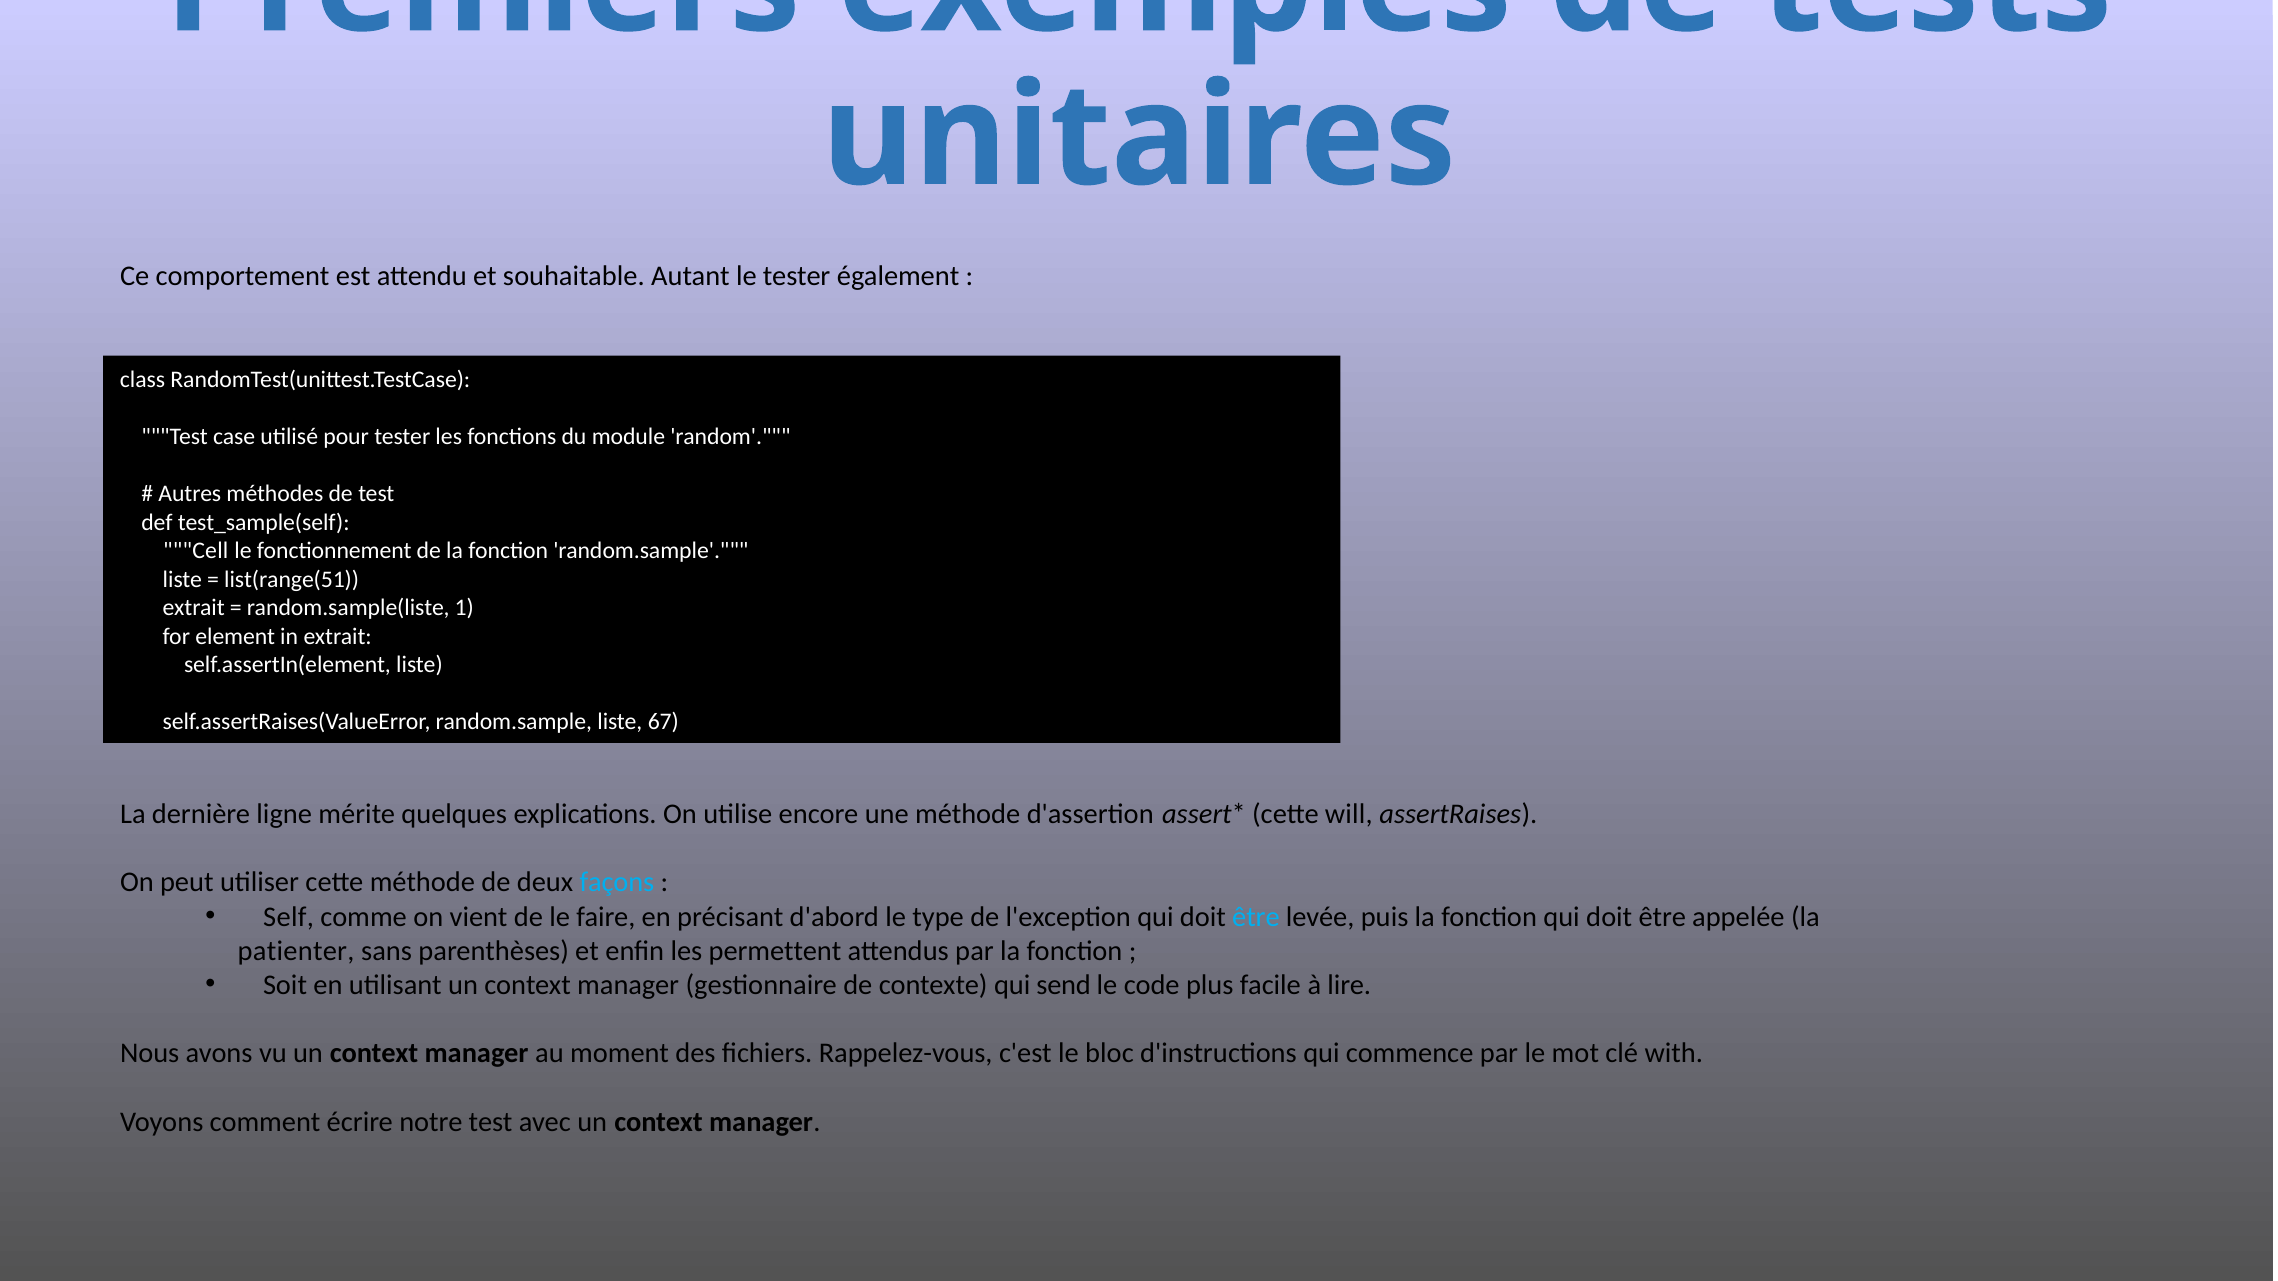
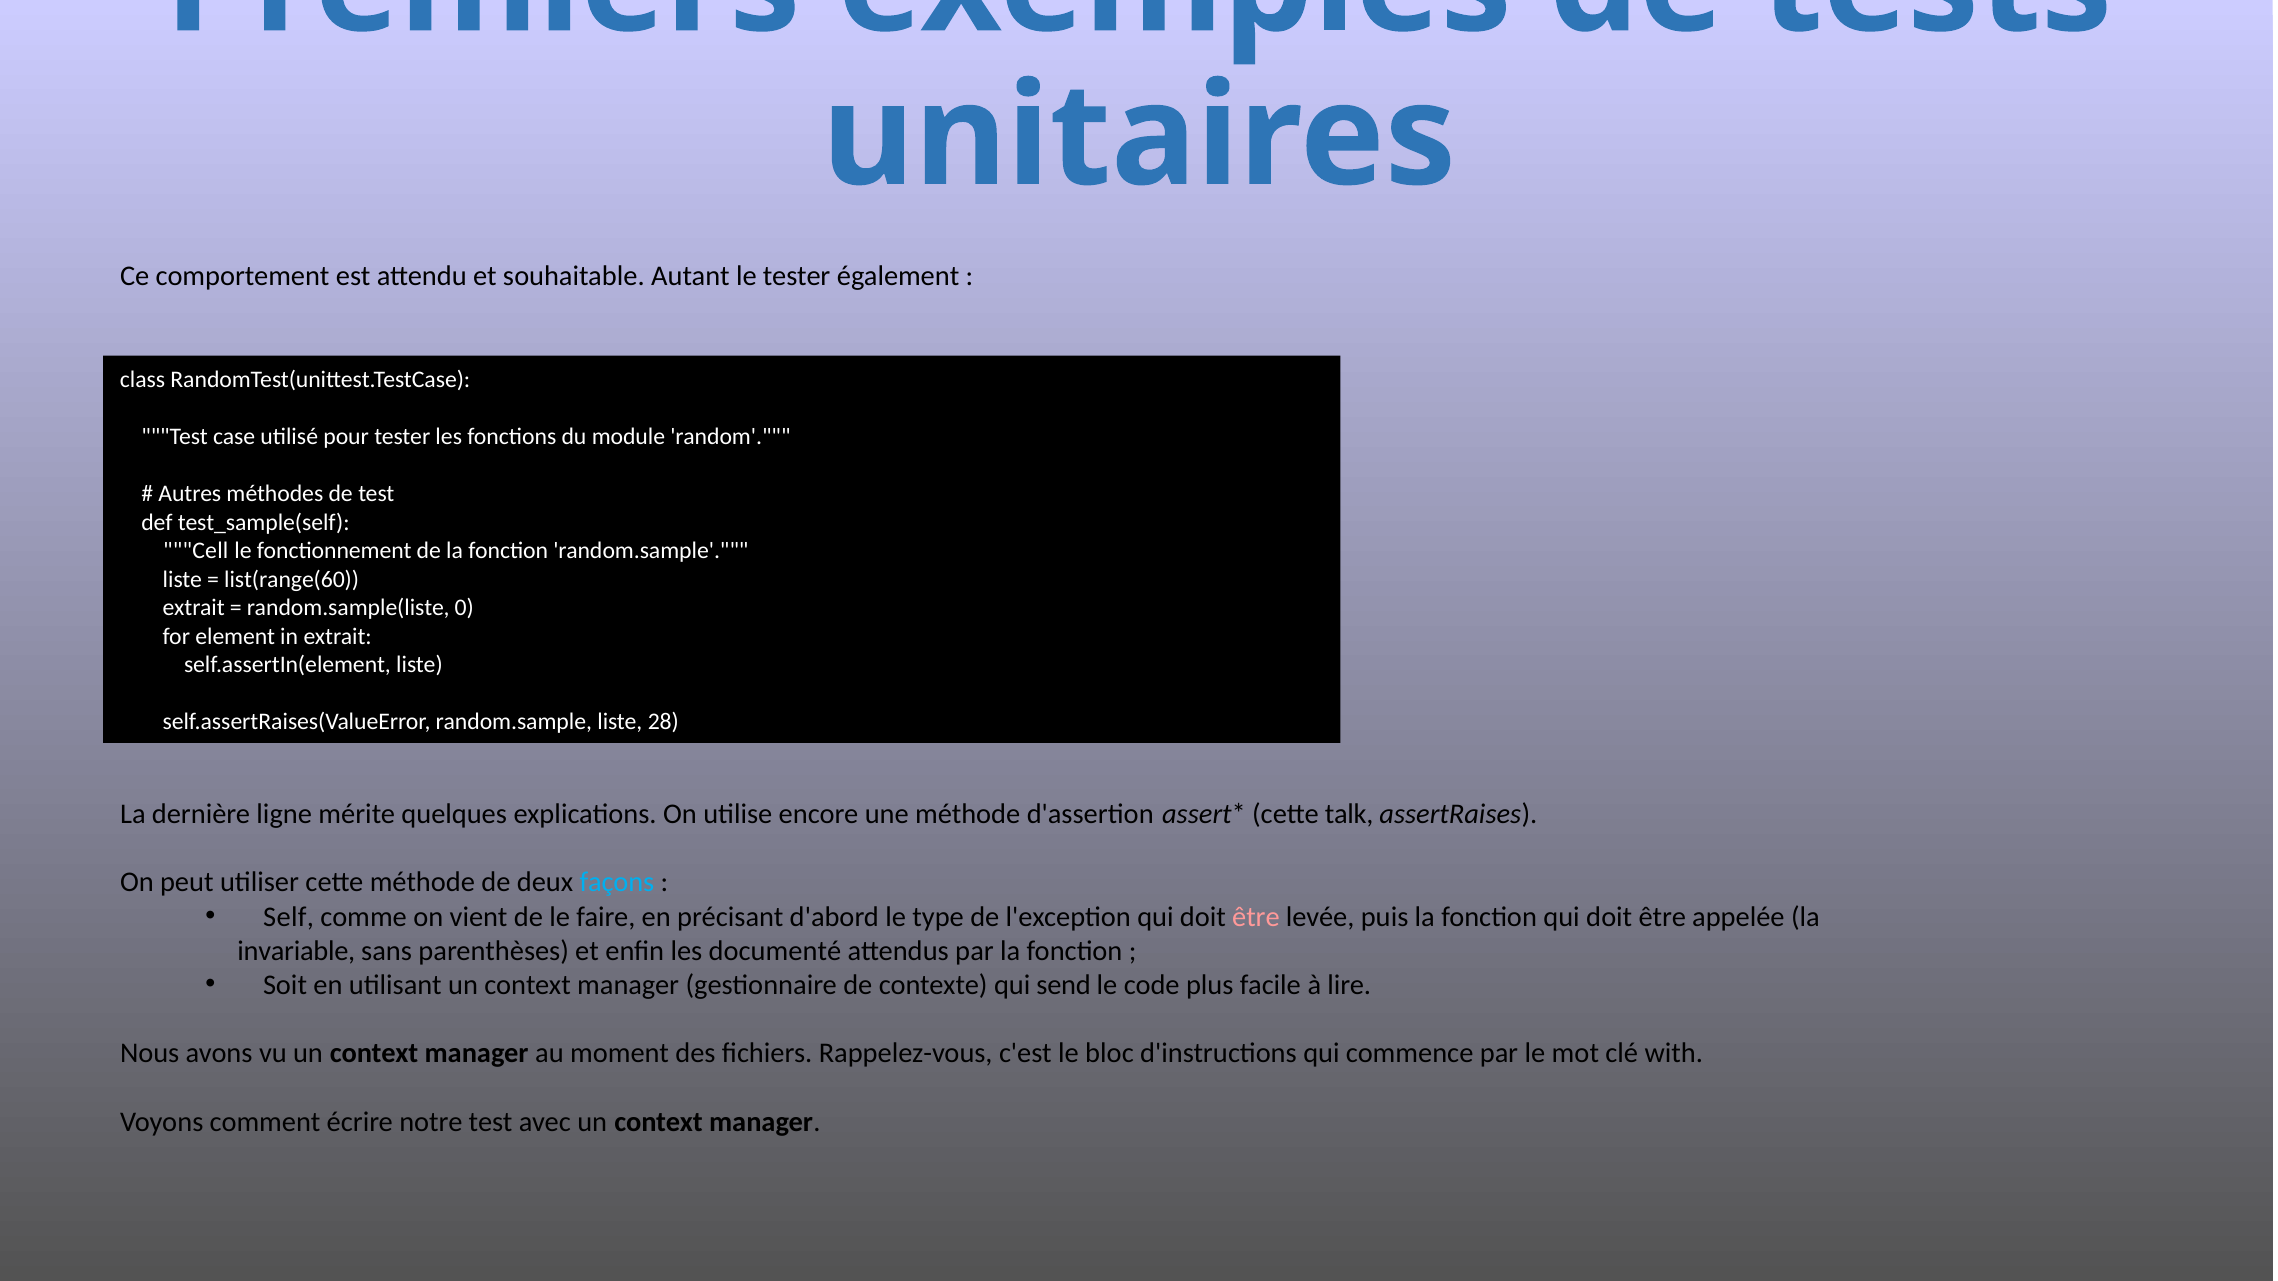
list(range(51: list(range(51 -> list(range(60
1: 1 -> 0
67: 67 -> 28
will: will -> talk
être at (1256, 917) colour: light blue -> pink
patienter: patienter -> invariable
permettent: permettent -> documenté
